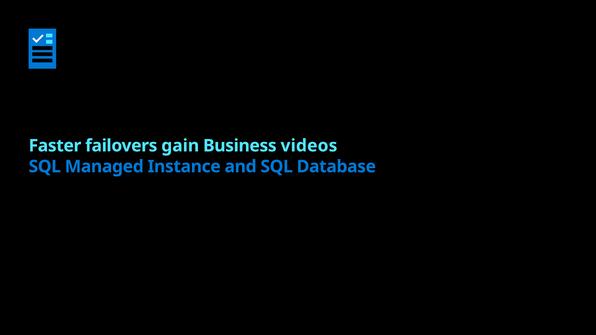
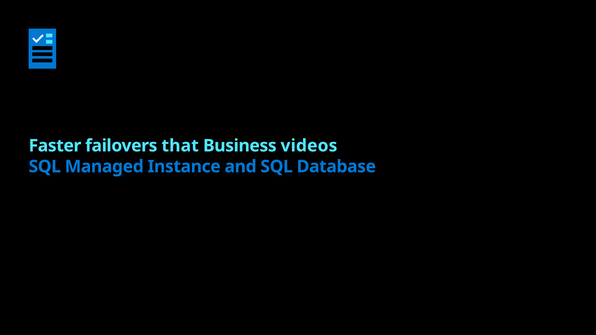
gain: gain -> that
